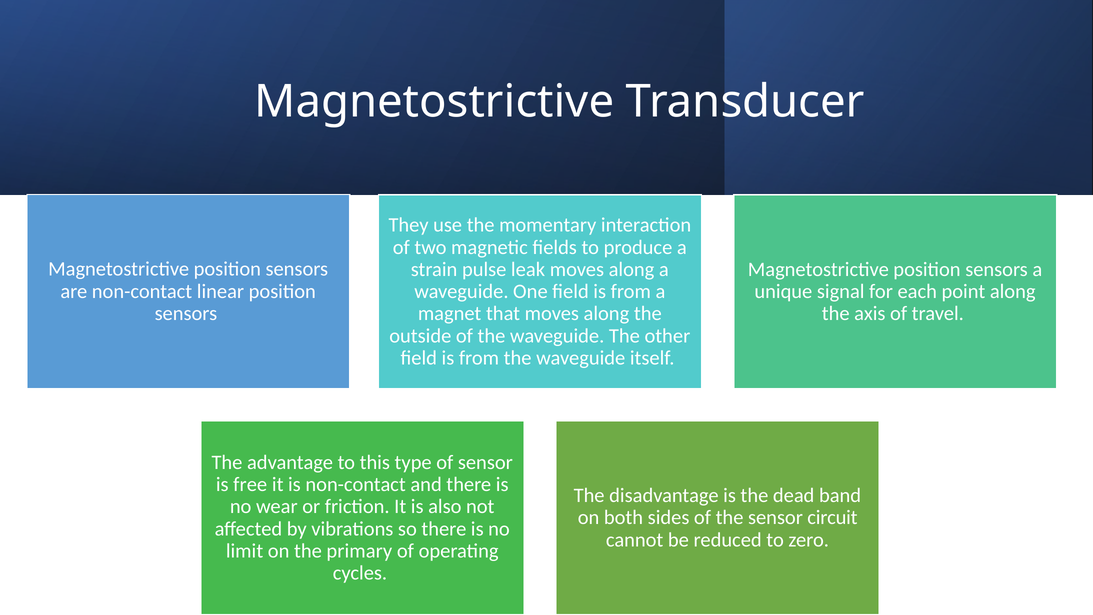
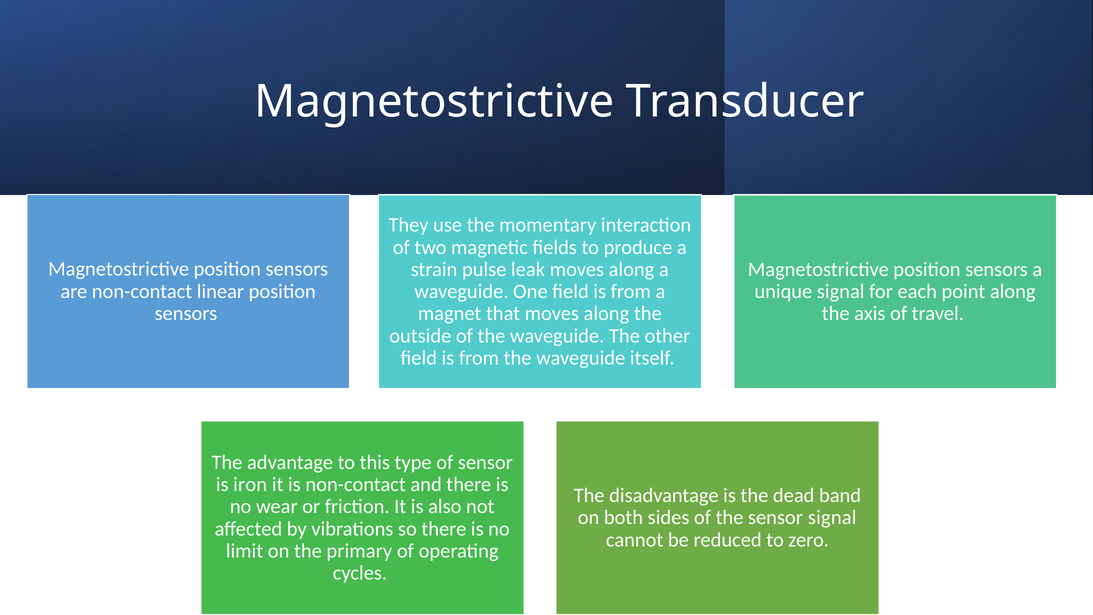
free: free -> iron
sensor circuit: circuit -> signal
